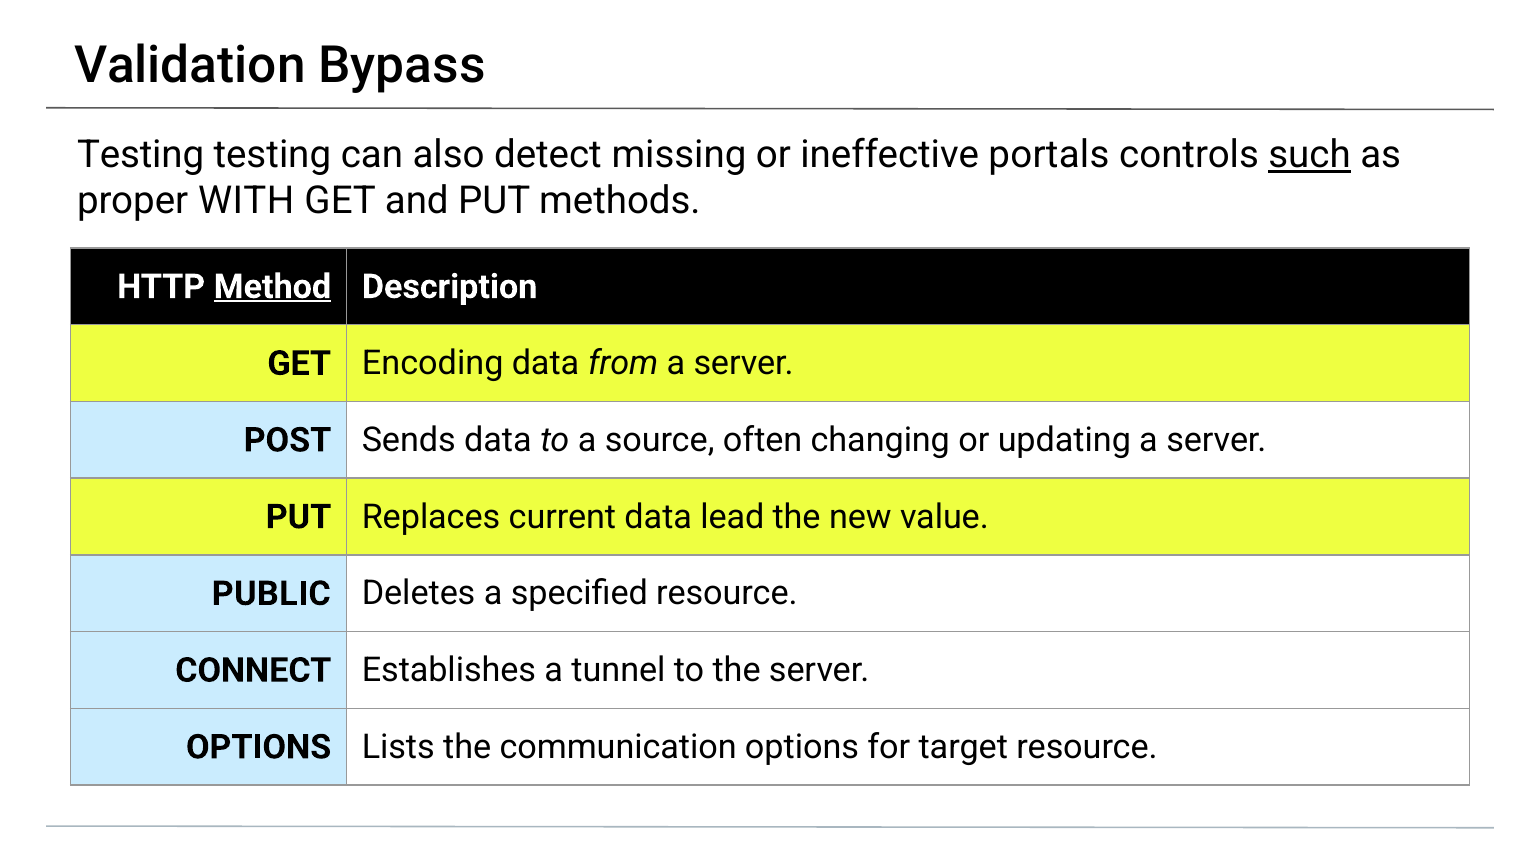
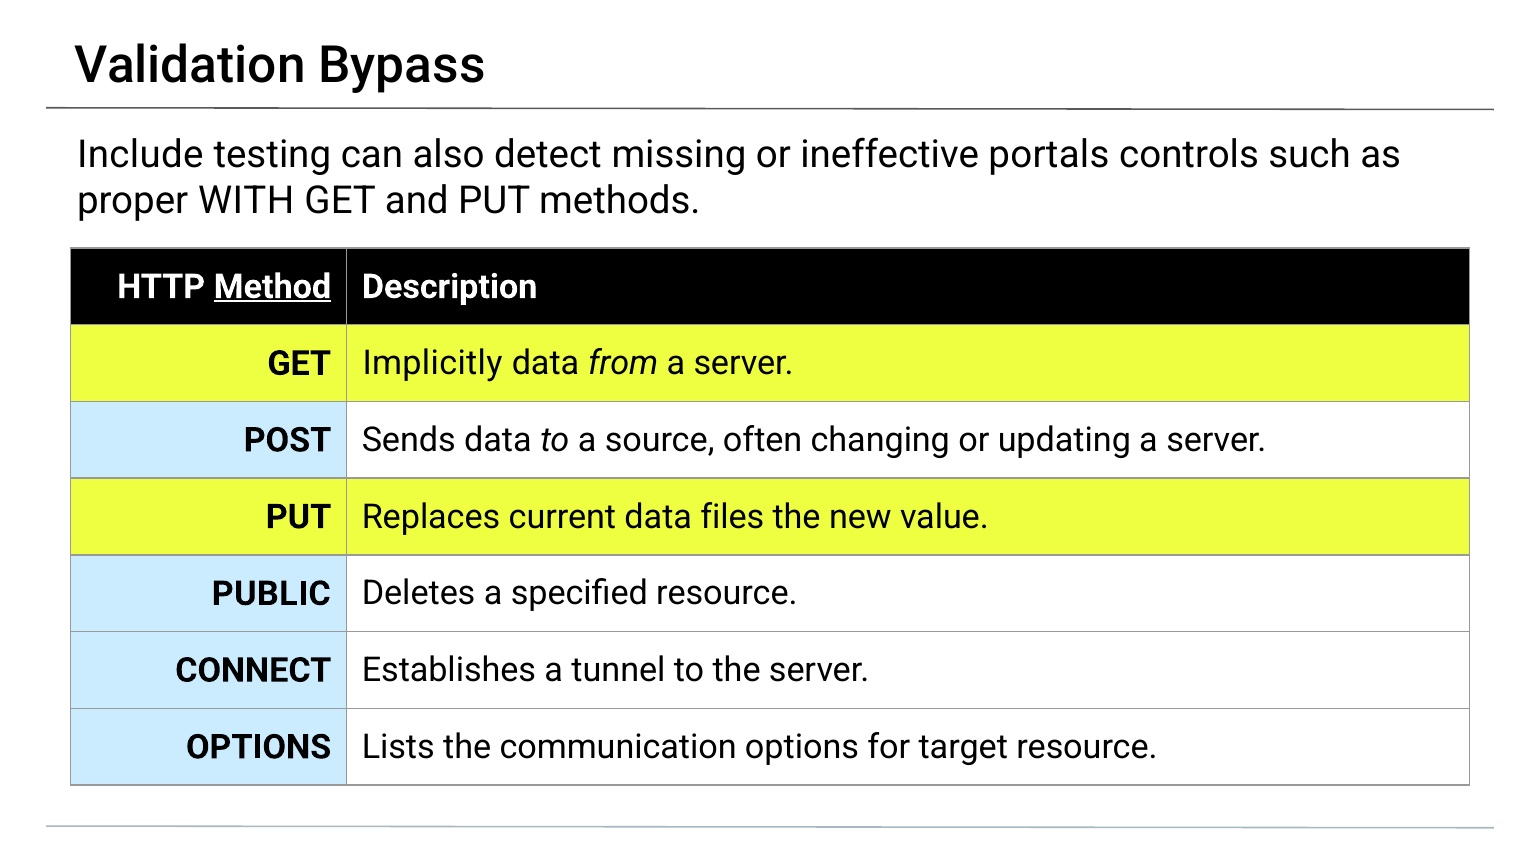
Testing at (141, 155): Testing -> Include
such underline: present -> none
Encoding: Encoding -> Implicitly
lead: lead -> files
